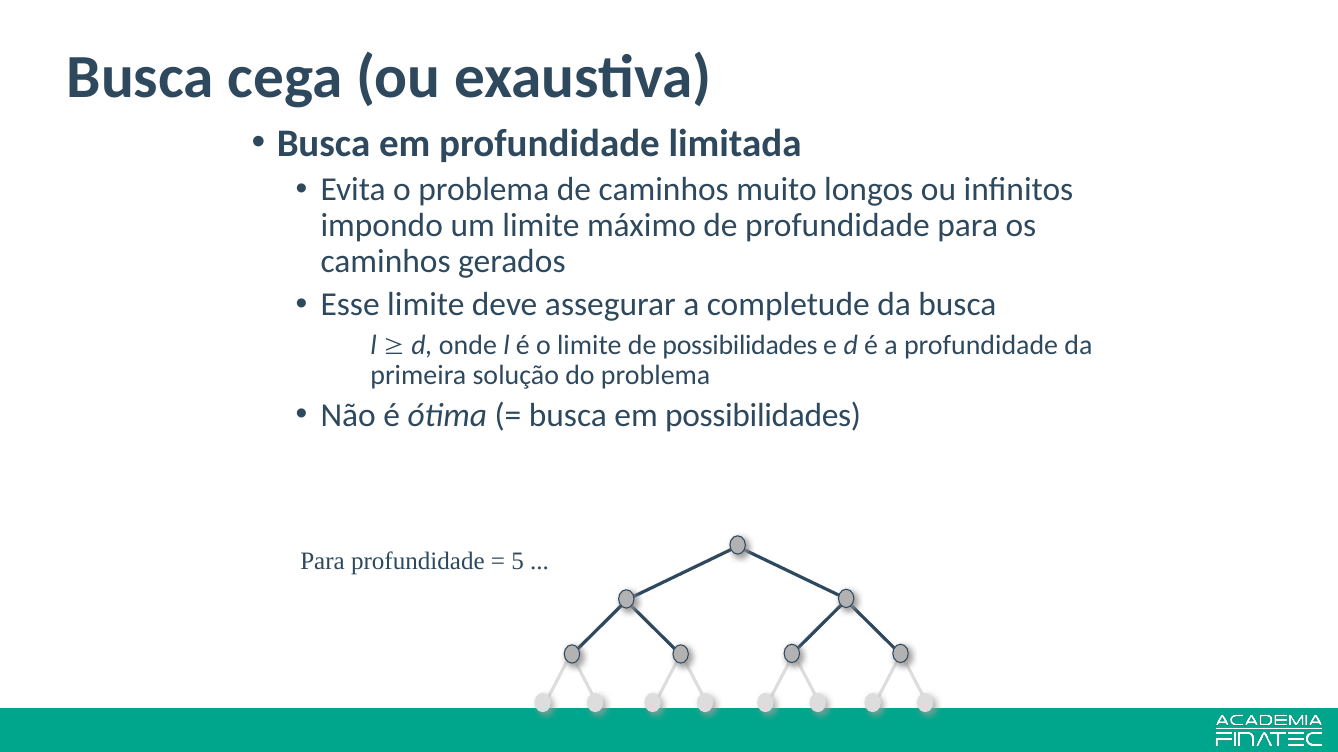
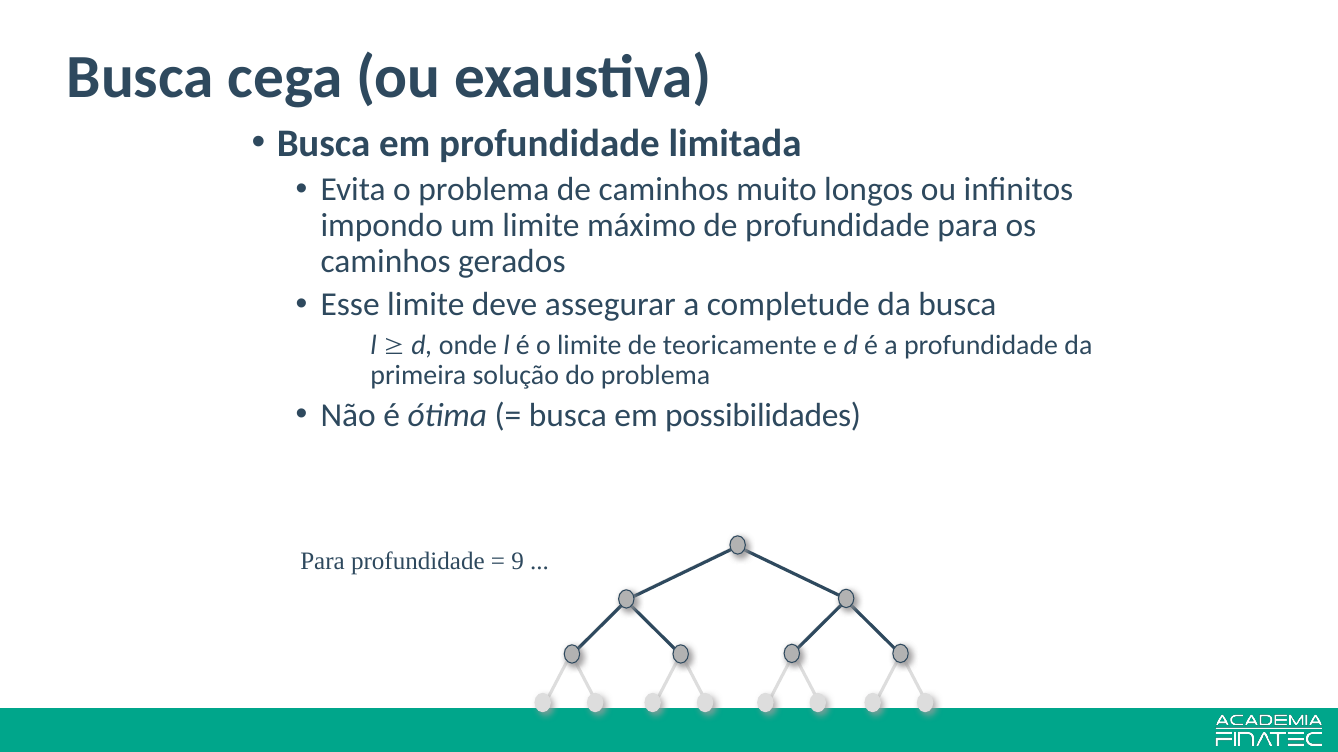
de possibilidades: possibilidades -> teoricamente
5: 5 -> 9
